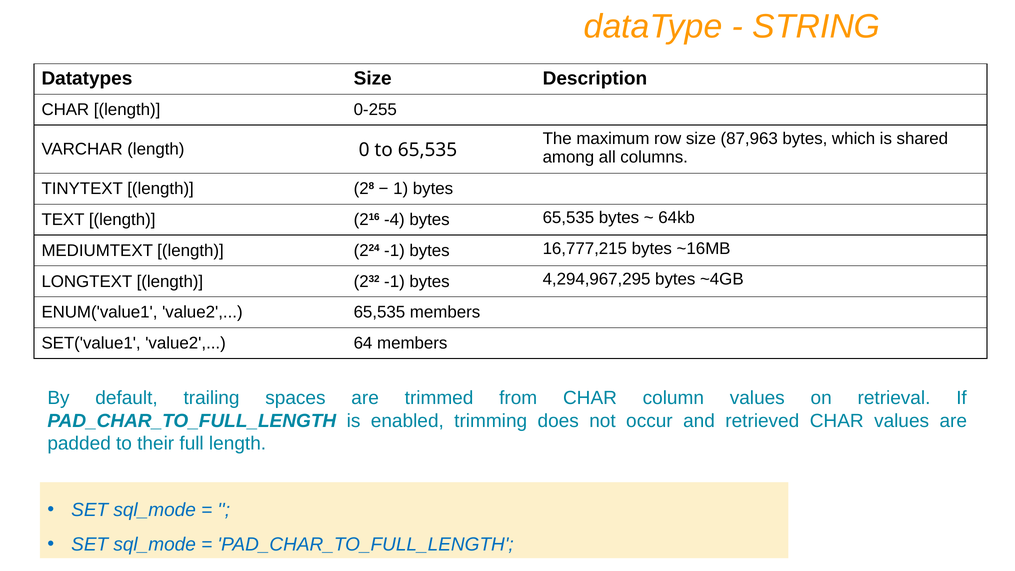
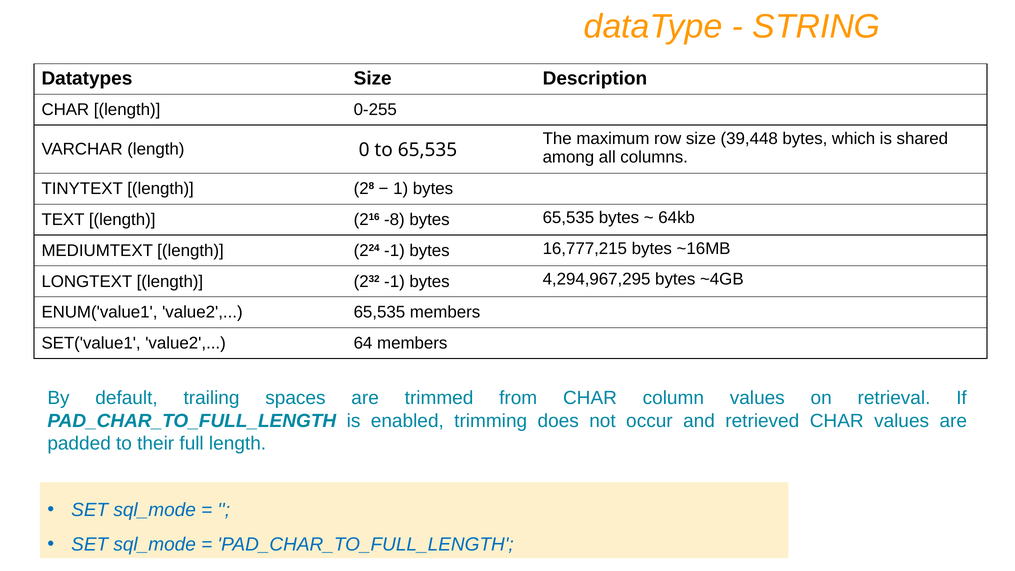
87,963: 87,963 -> 39,448
-4: -4 -> -8
